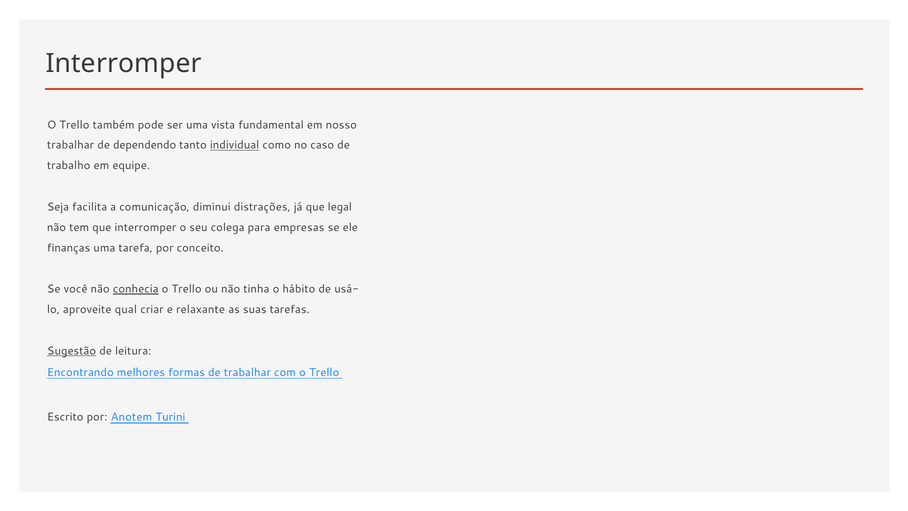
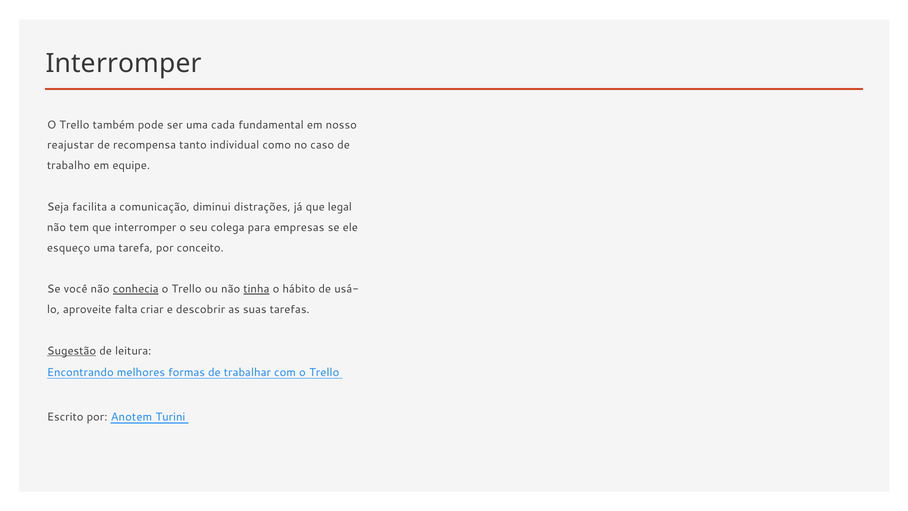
vista: vista -> cada
trabalhar at (71, 145): trabalhar -> reajustar
dependendo: dependendo -> recompensa
individual underline: present -> none
finanças: finanças -> esqueço
tinha underline: none -> present
qual: qual -> falta
relaxante: relaxante -> descobrir
